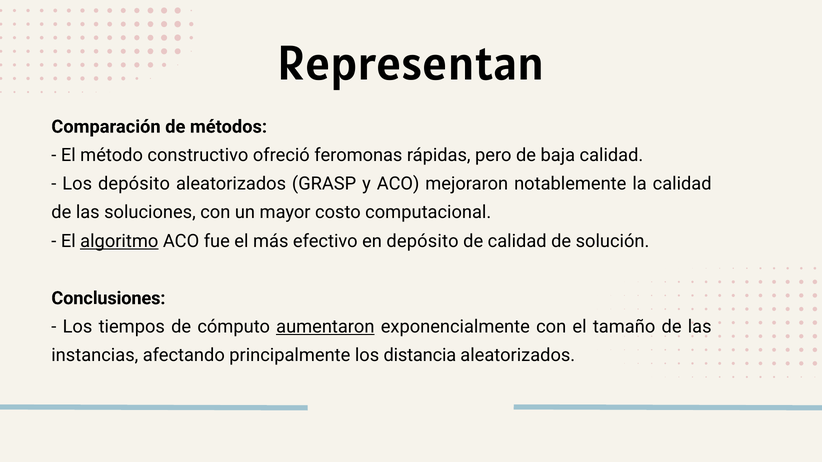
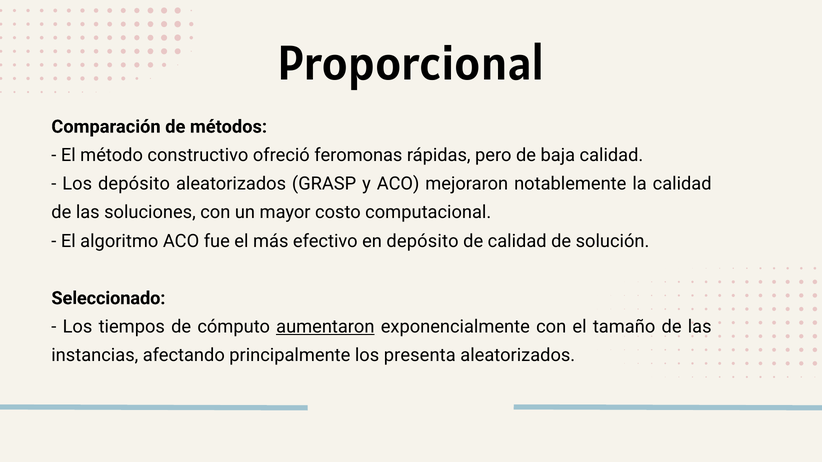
Representan: Representan -> Proporcional
algoritmo underline: present -> none
Conclusiones: Conclusiones -> Seleccionado
distancia: distancia -> presenta
